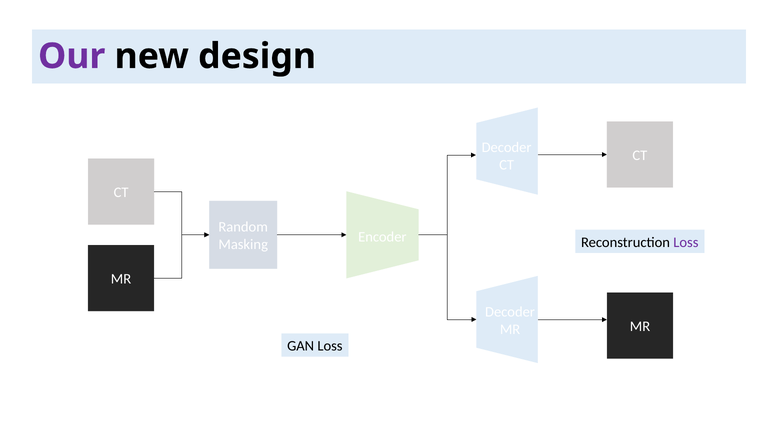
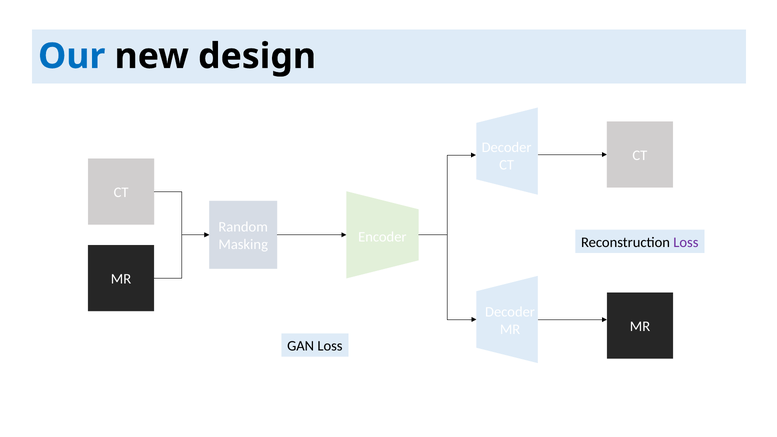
Our colour: purple -> blue
